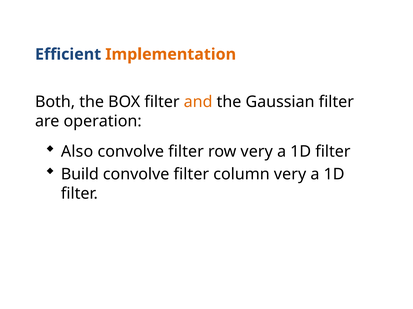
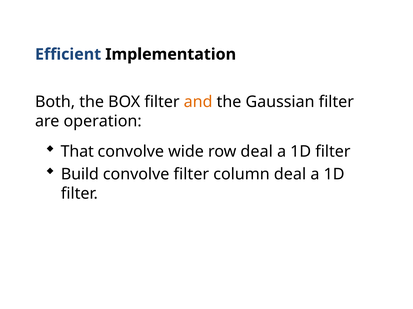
Implementation colour: orange -> black
Also: Also -> That
filter at (186, 152): filter -> wide
row very: very -> deal
column very: very -> deal
